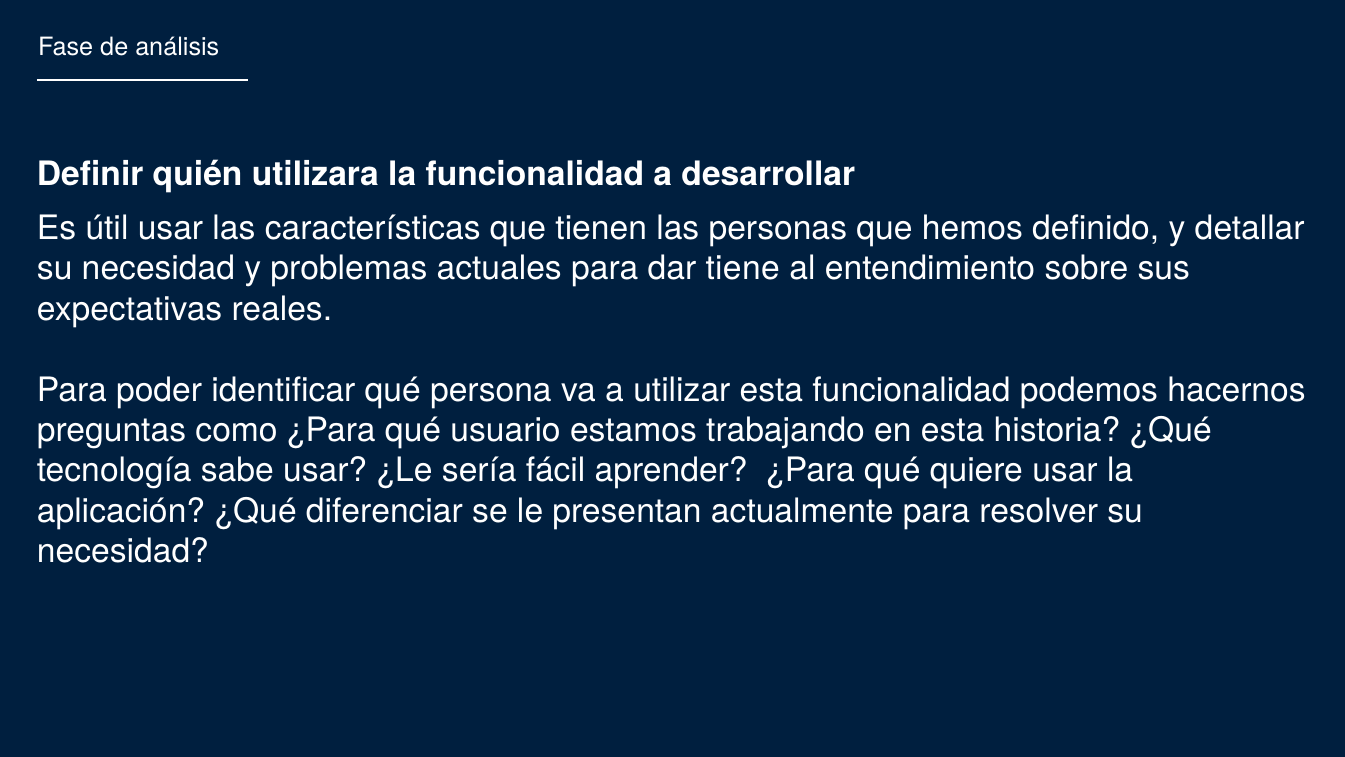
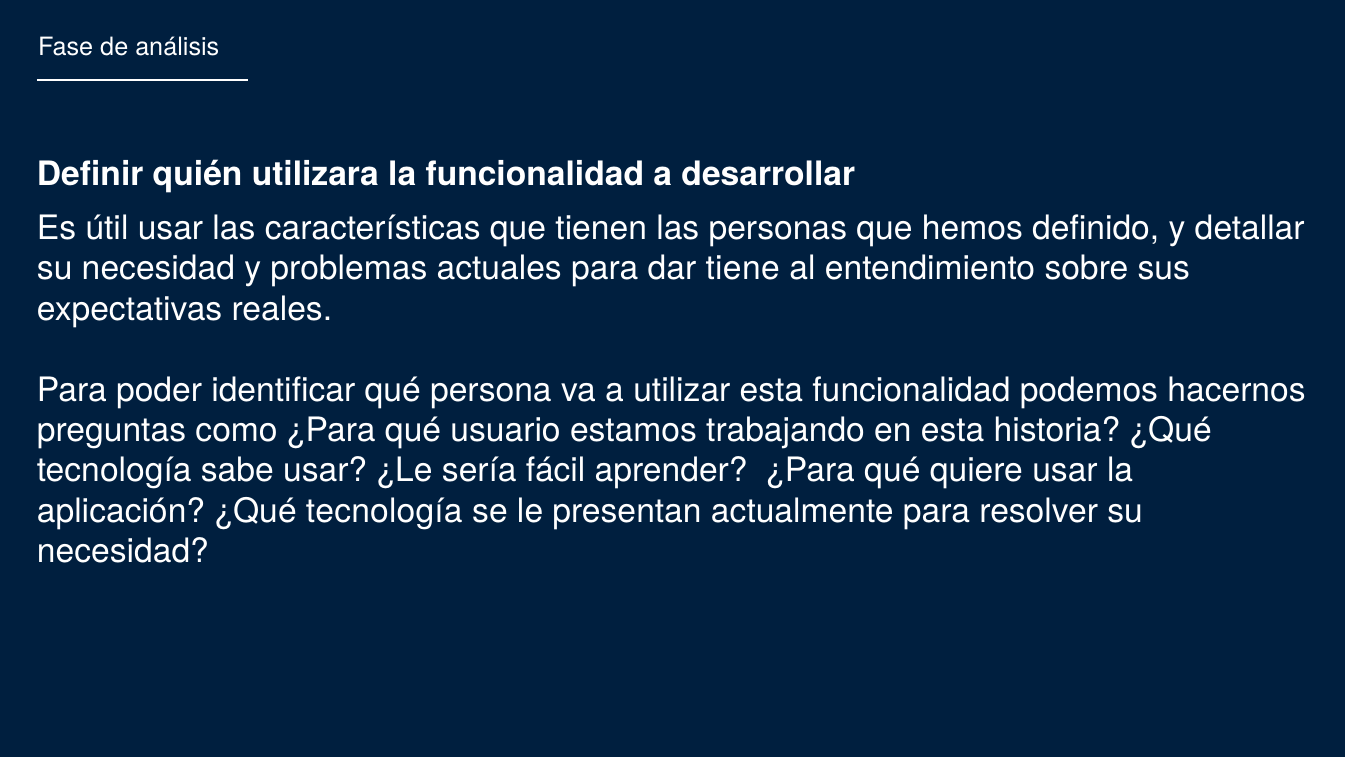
aplicación ¿Qué diferenciar: diferenciar -> tecnología
